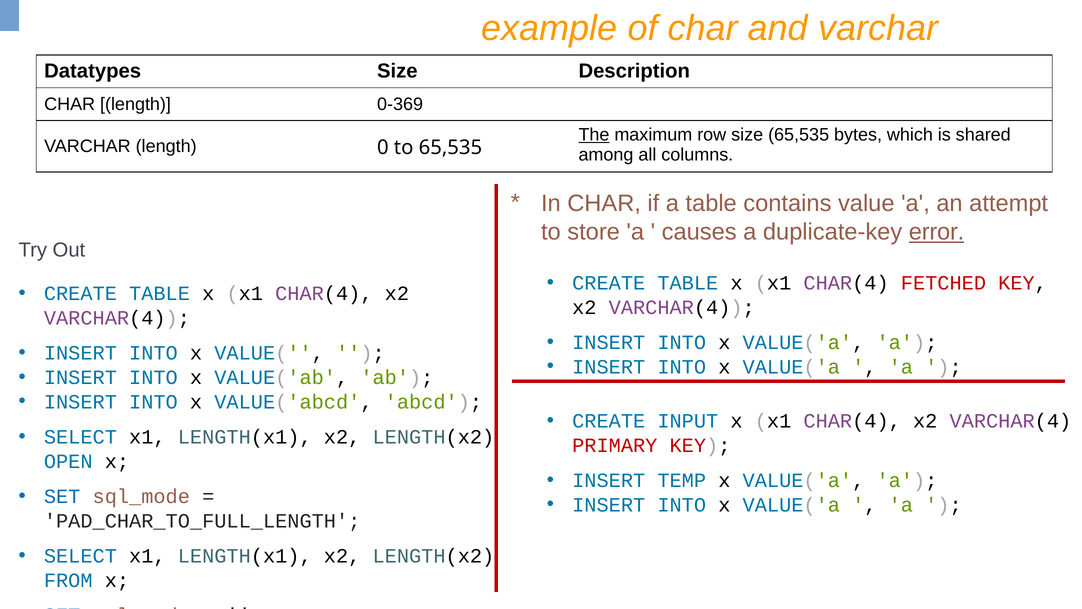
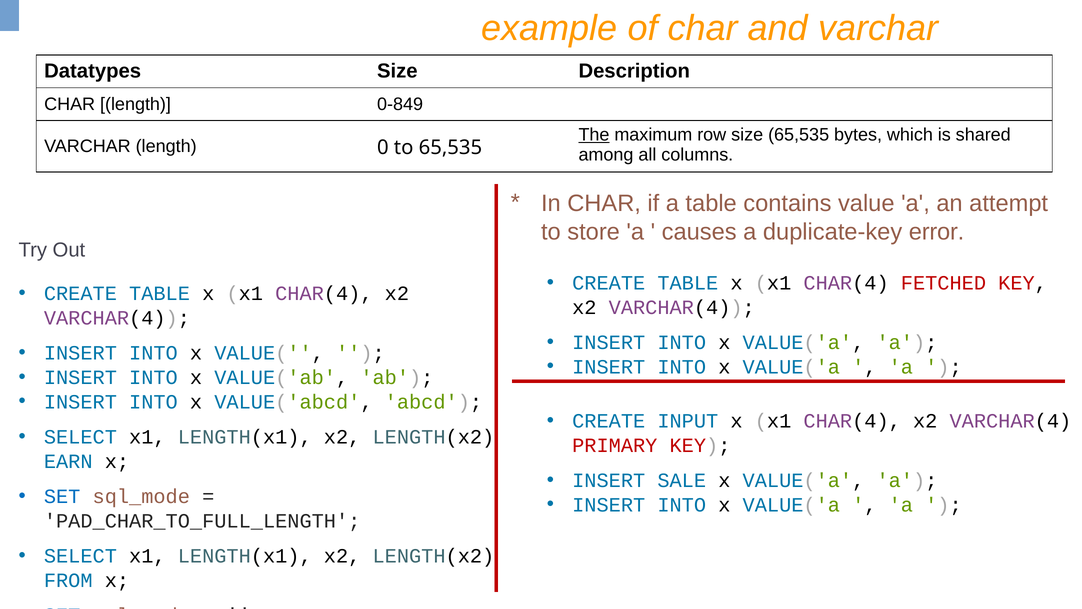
0-369: 0-369 -> 0-849
error underline: present -> none
OPEN: OPEN -> EARN
TEMP: TEMP -> SALE
